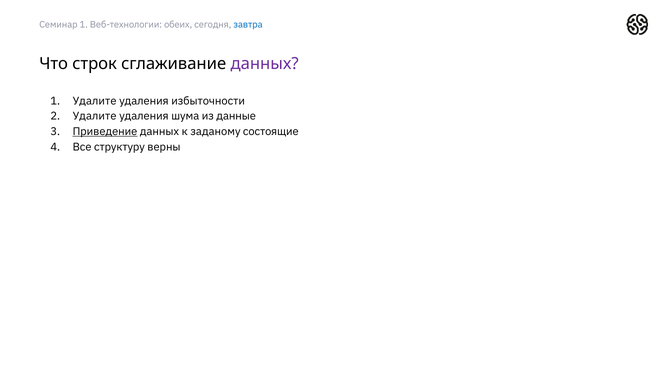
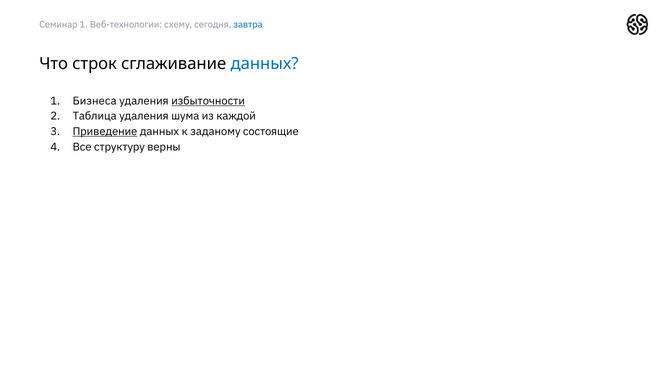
обеих: обеих -> схему
данных at (265, 64) colour: purple -> blue
1 Удалите: Удалите -> Бизнеса
избыточности underline: none -> present
Удалите at (95, 117): Удалите -> Таблица
данные: данные -> каждой
